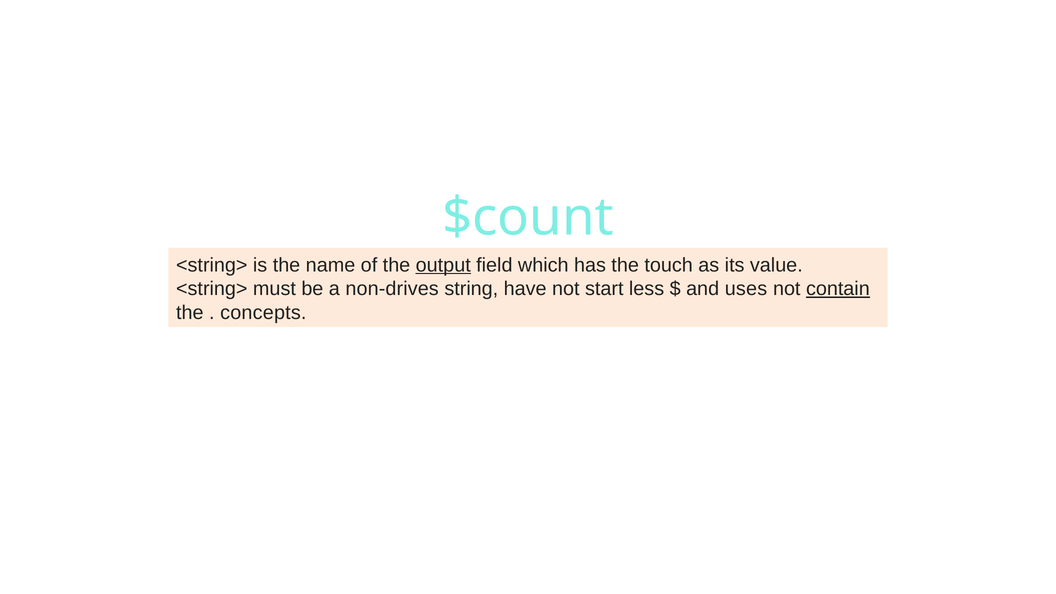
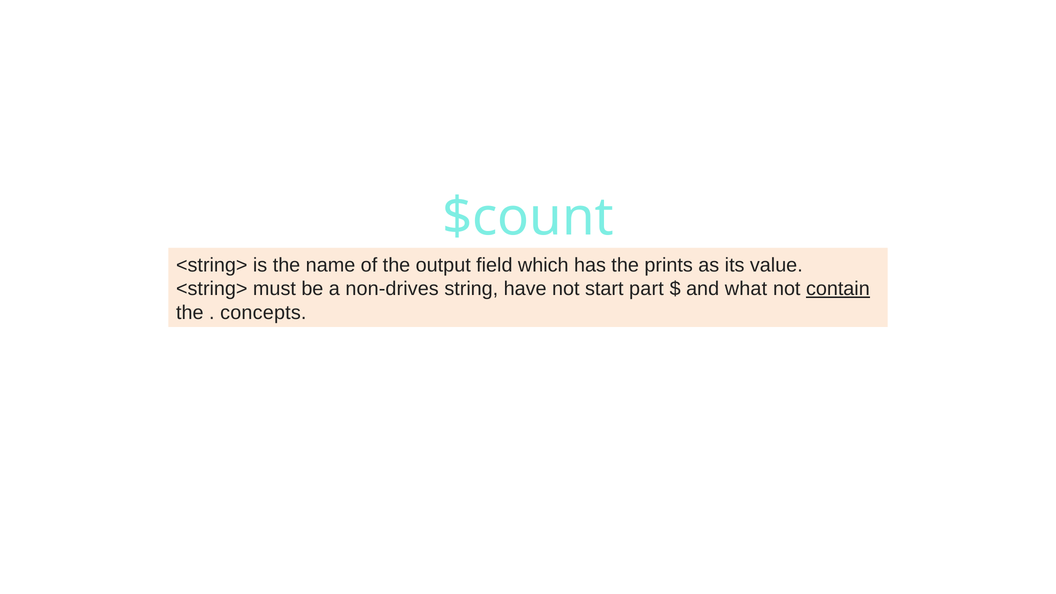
output underline: present -> none
touch: touch -> prints
less: less -> part
uses: uses -> what
